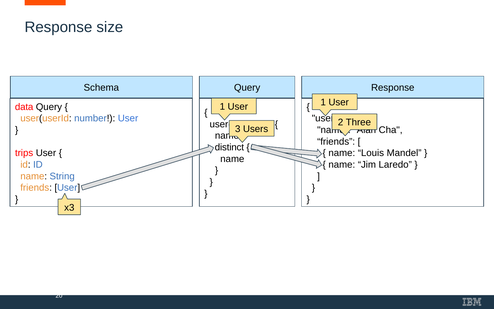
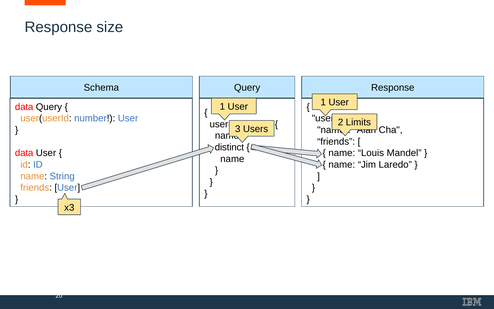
Three: Three -> Limits
trips at (24, 153): trips -> data
